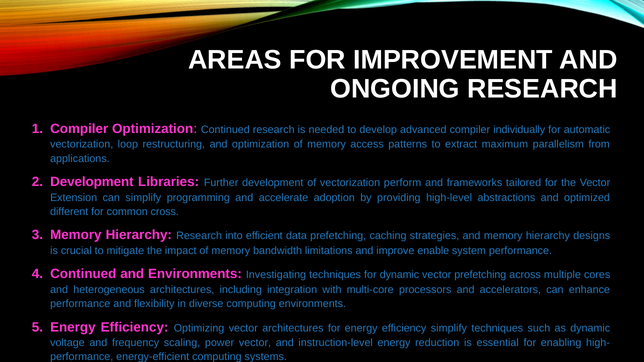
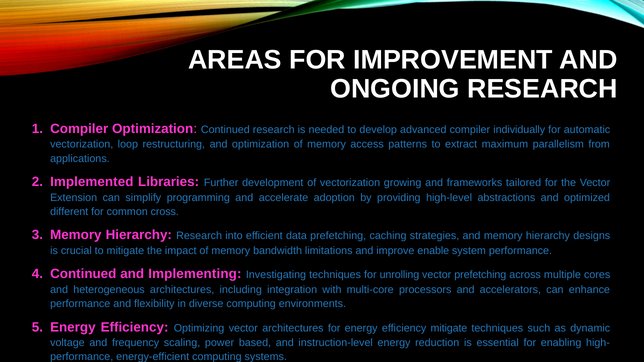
Development at (92, 182): Development -> Implemented
perform: perform -> growing
and Environments: Environments -> Implementing
for dynamic: dynamic -> unrolling
efficiency simplify: simplify -> mitigate
power vector: vector -> based
